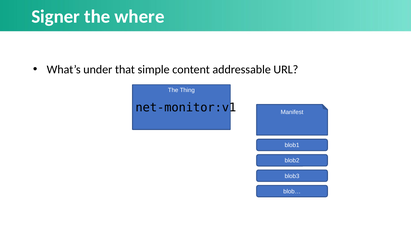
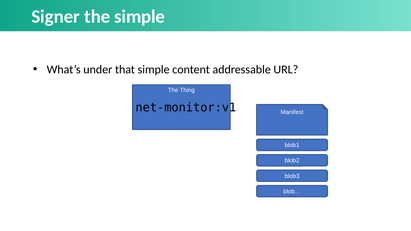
the where: where -> simple
